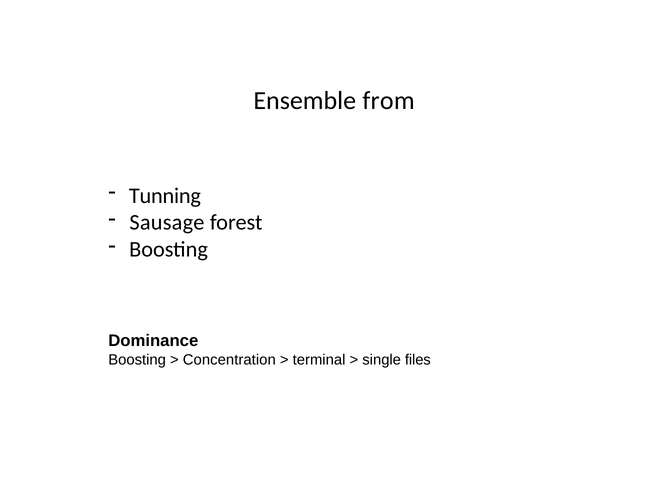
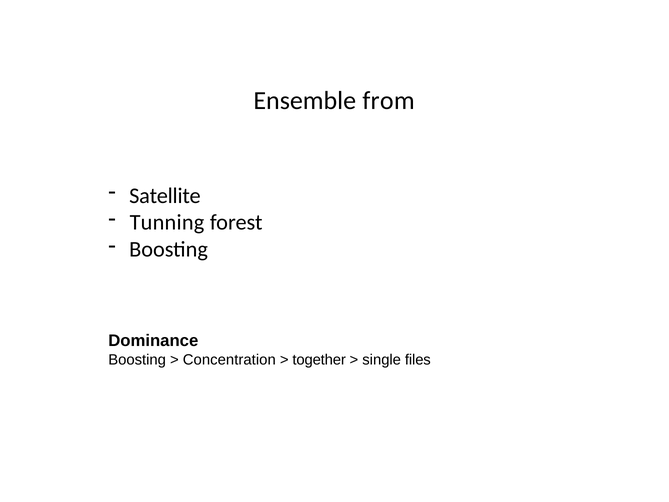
Tunning: Tunning -> Satellite
Sausage: Sausage -> Tunning
terminal: terminal -> together
